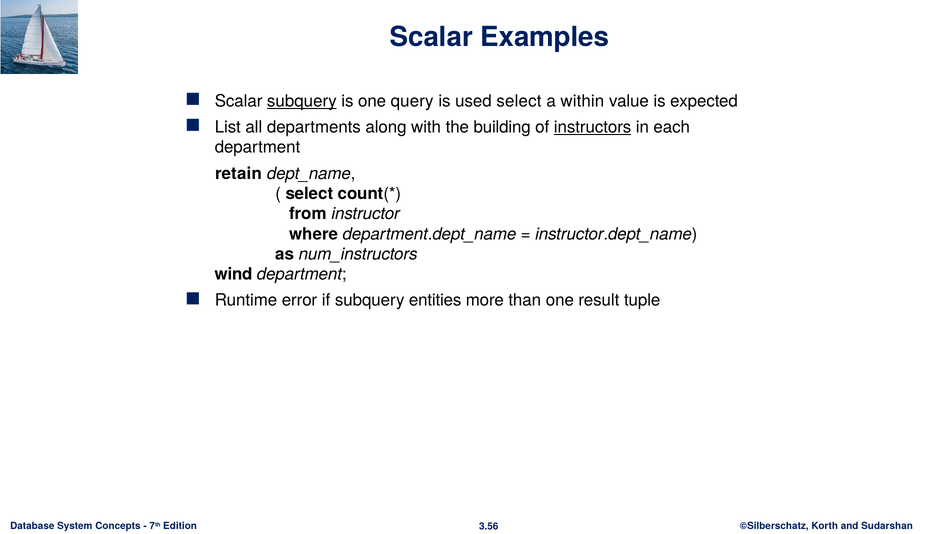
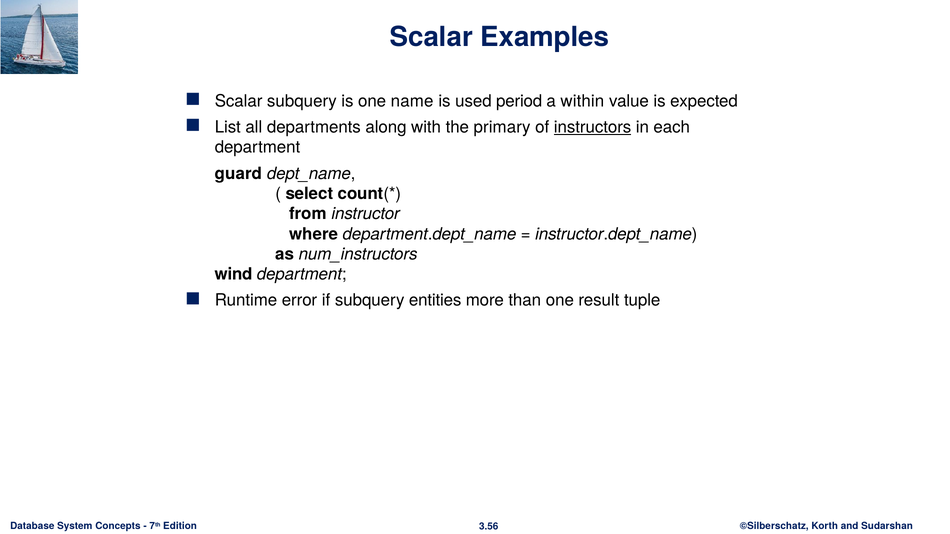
subquery at (302, 101) underline: present -> none
query: query -> name
used select: select -> period
building: building -> primary
retain: retain -> guard
